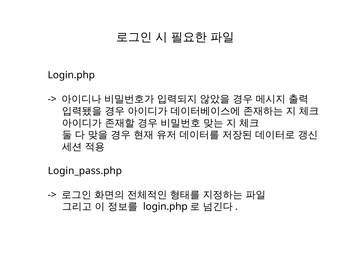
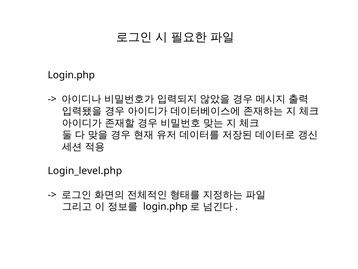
Login_pass.php: Login_pass.php -> Login_level.php
